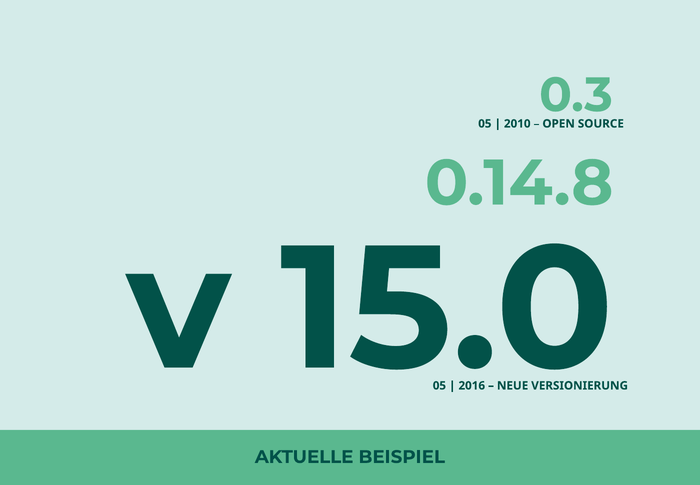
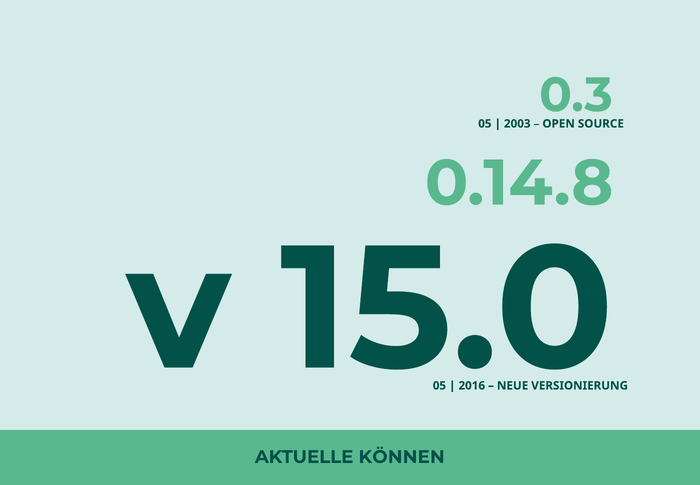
2010: 2010 -> 2003
BEISPIEL: BEISPIEL -> KÖNNEN
